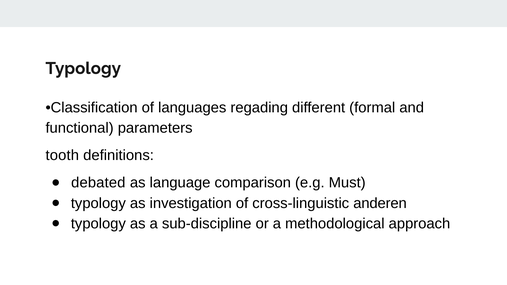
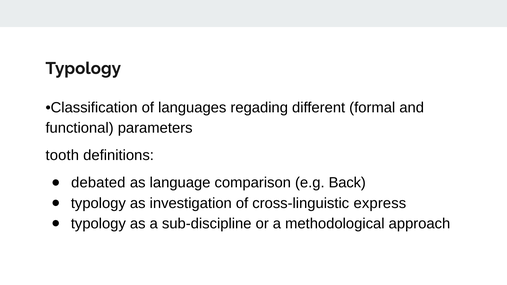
Must: Must -> Back
anderen: anderen -> express
